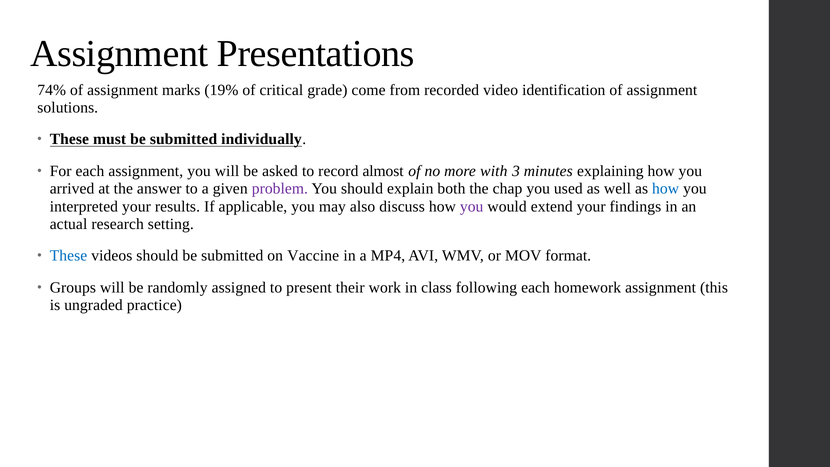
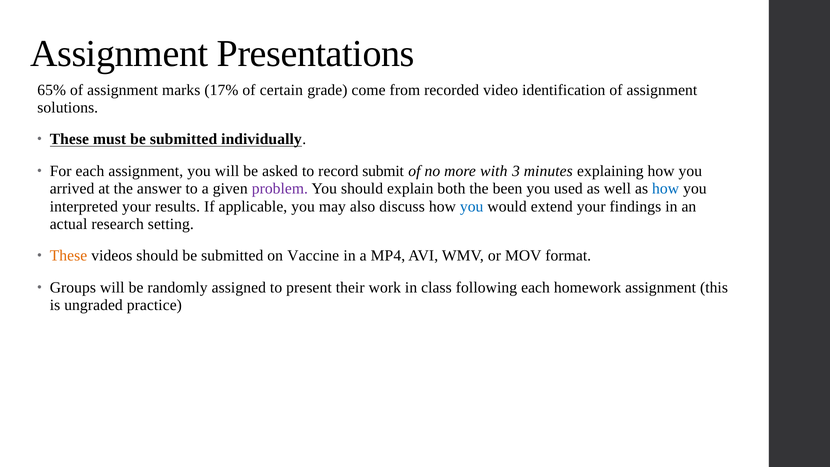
74%: 74% -> 65%
19%: 19% -> 17%
critical: critical -> certain
almost: almost -> submit
chap: chap -> been
you at (472, 206) colour: purple -> blue
These at (68, 256) colour: blue -> orange
